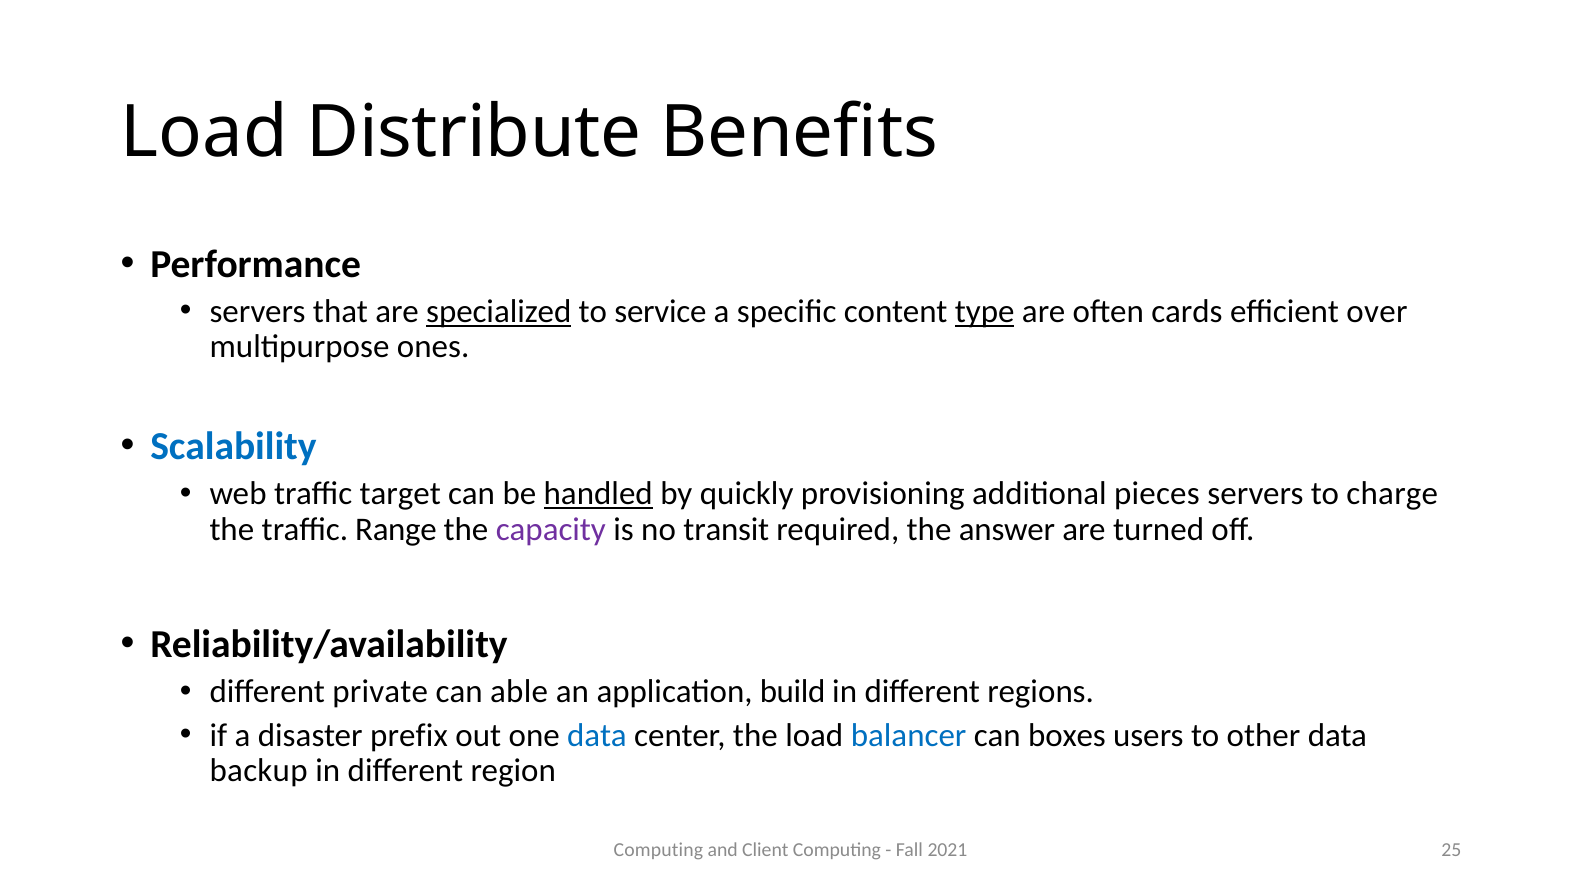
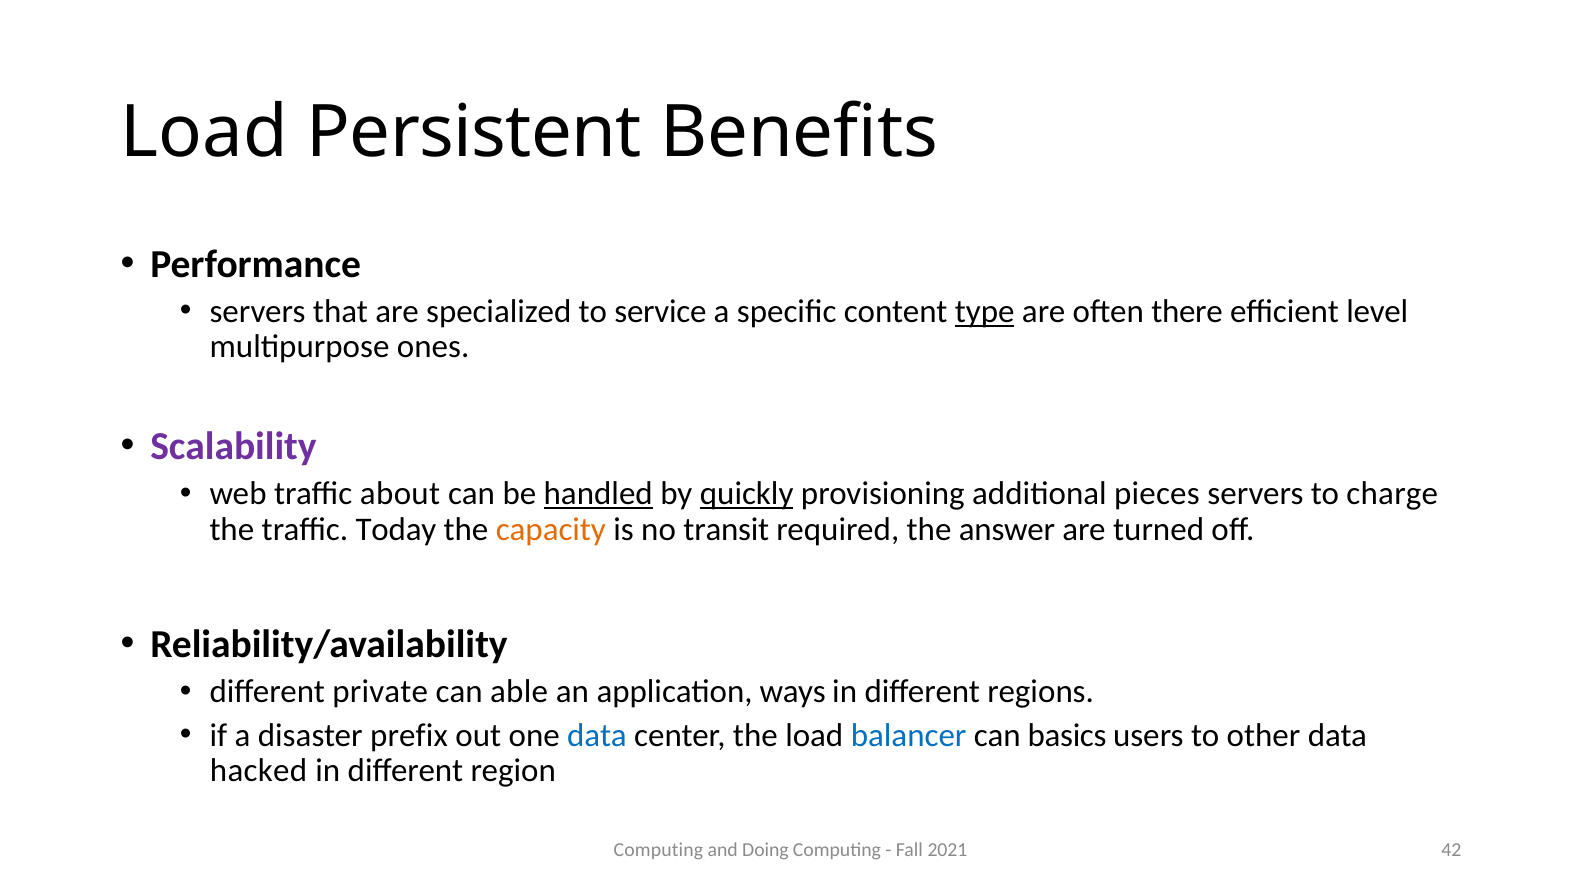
Distribute: Distribute -> Persistent
specialized underline: present -> none
cards: cards -> there
over: over -> level
Scalability colour: blue -> purple
target: target -> about
quickly underline: none -> present
Range: Range -> Today
capacity colour: purple -> orange
build: build -> ways
boxes: boxes -> basics
backup: backup -> hacked
Client: Client -> Doing
25: 25 -> 42
